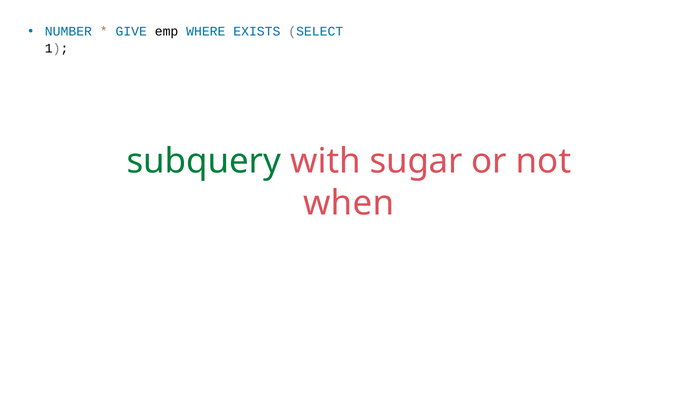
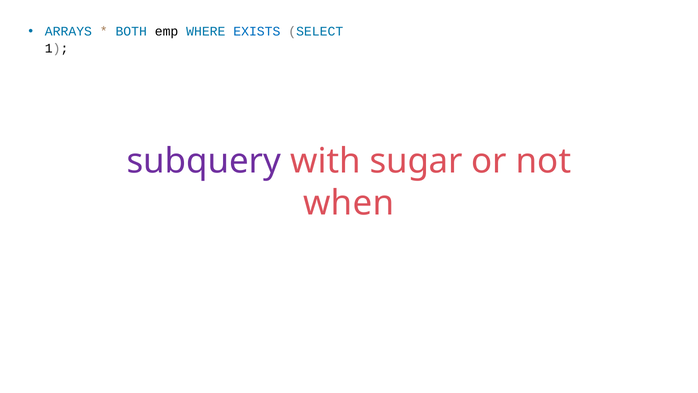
NUMBER: NUMBER -> ARRAYS
GIVE: GIVE -> BOTH
subquery colour: green -> purple
